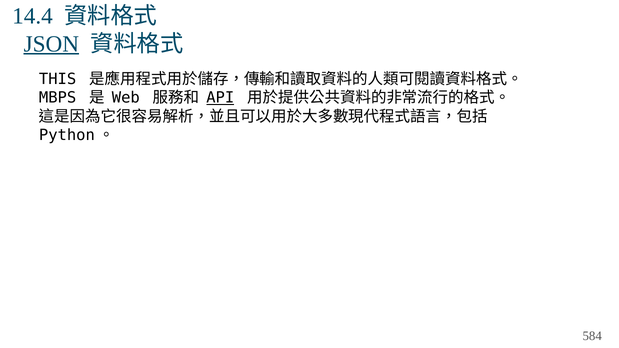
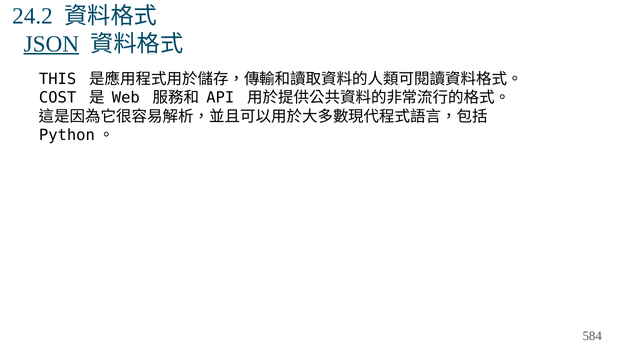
14.4: 14.4 -> 24.2
MBPS: MBPS -> COST
API underline: present -> none
